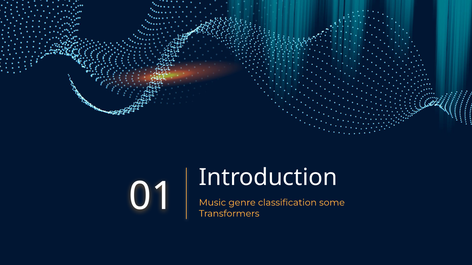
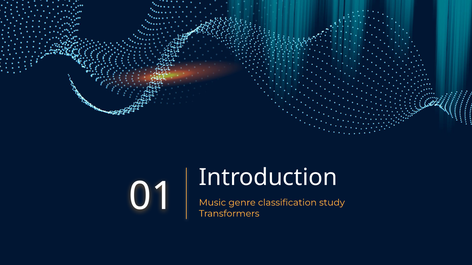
some: some -> study
